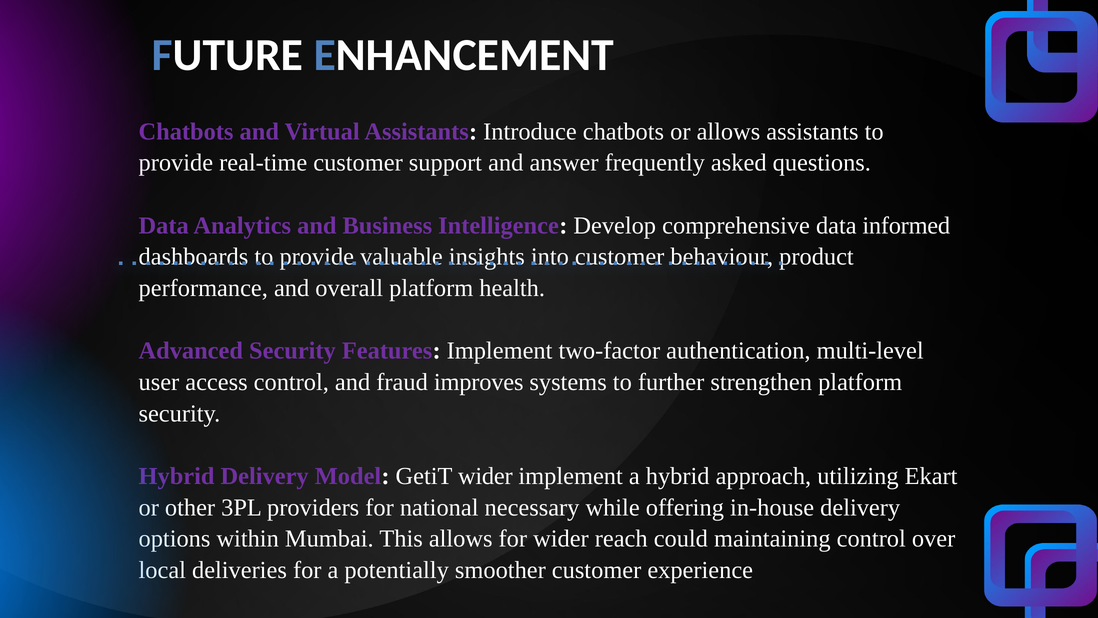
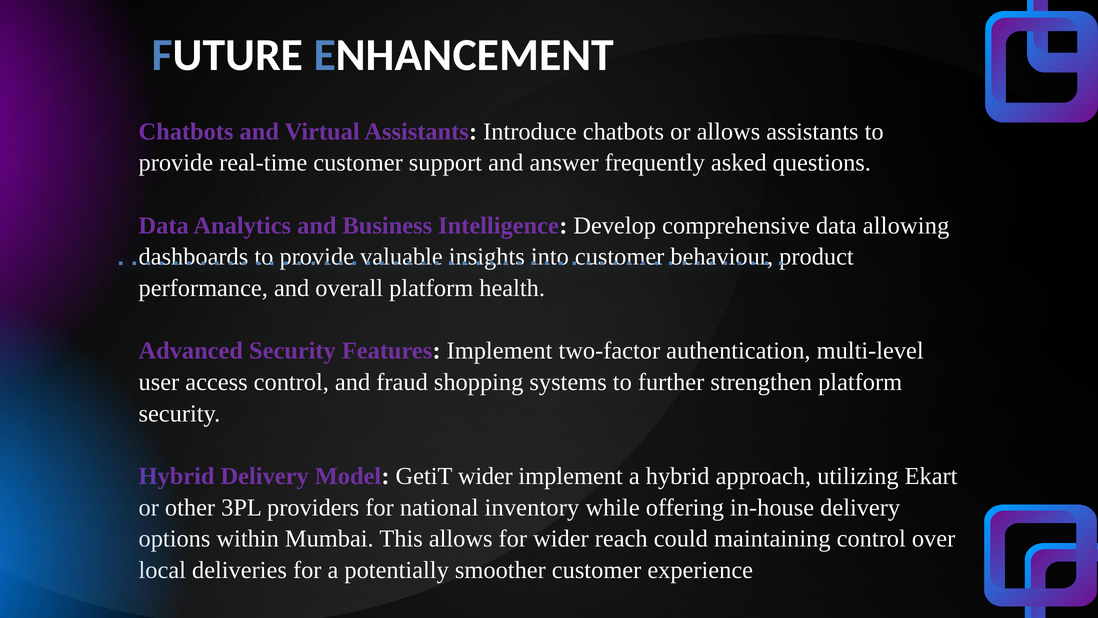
informed: informed -> allowing
improves: improves -> shopping
necessary: necessary -> inventory
